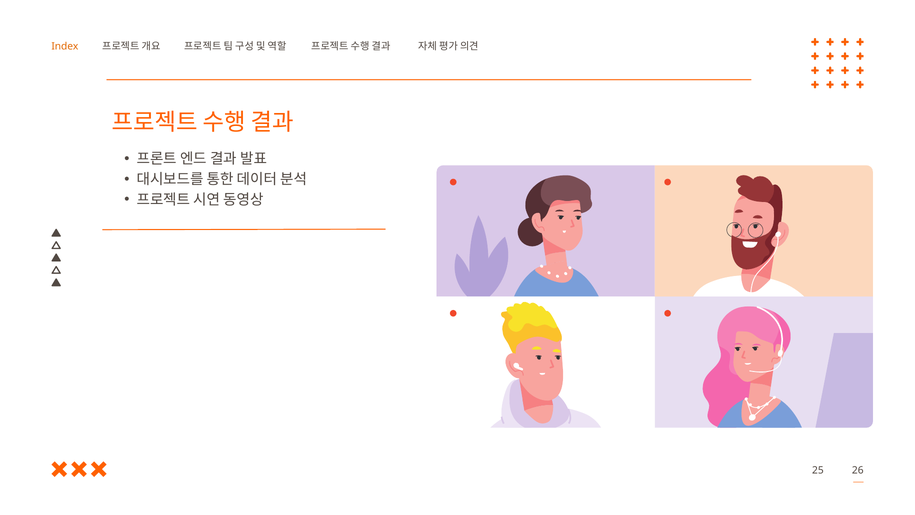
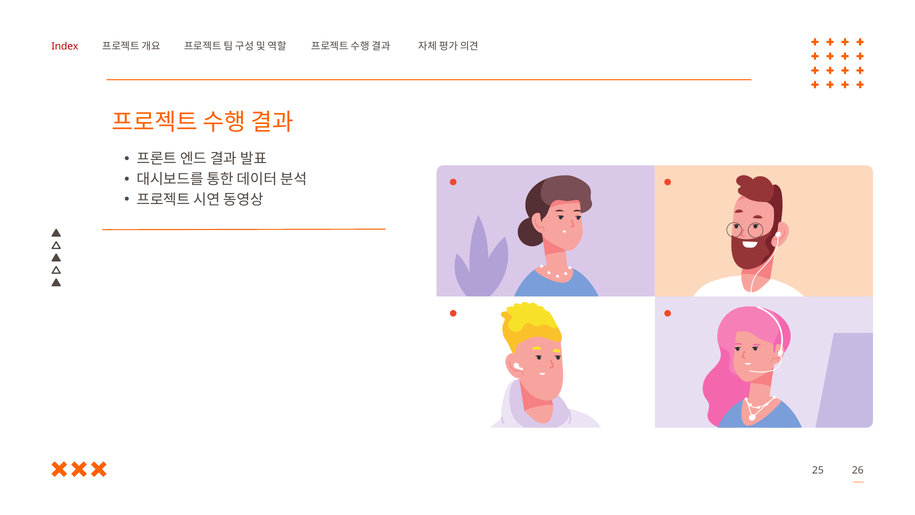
Index colour: orange -> red
